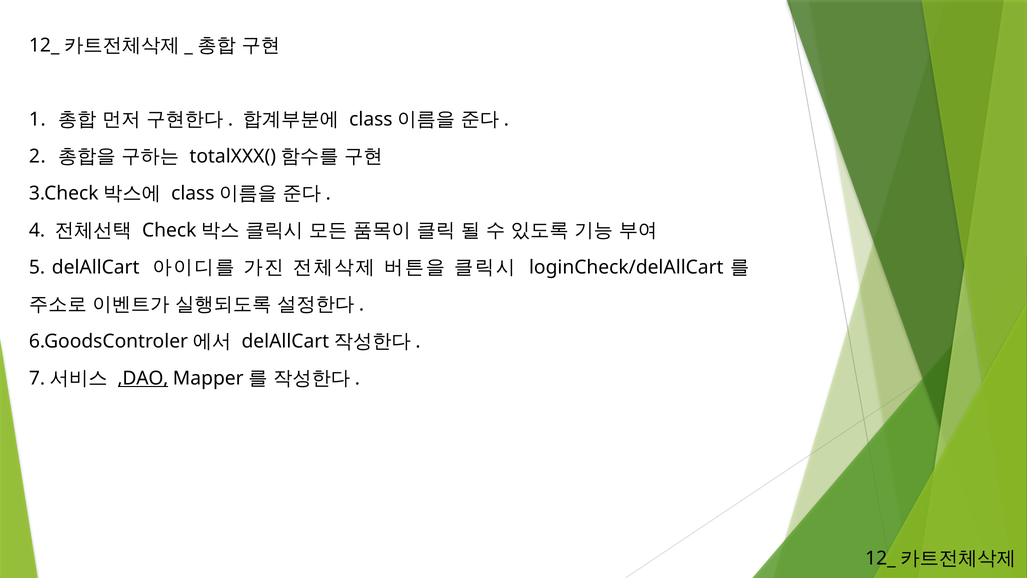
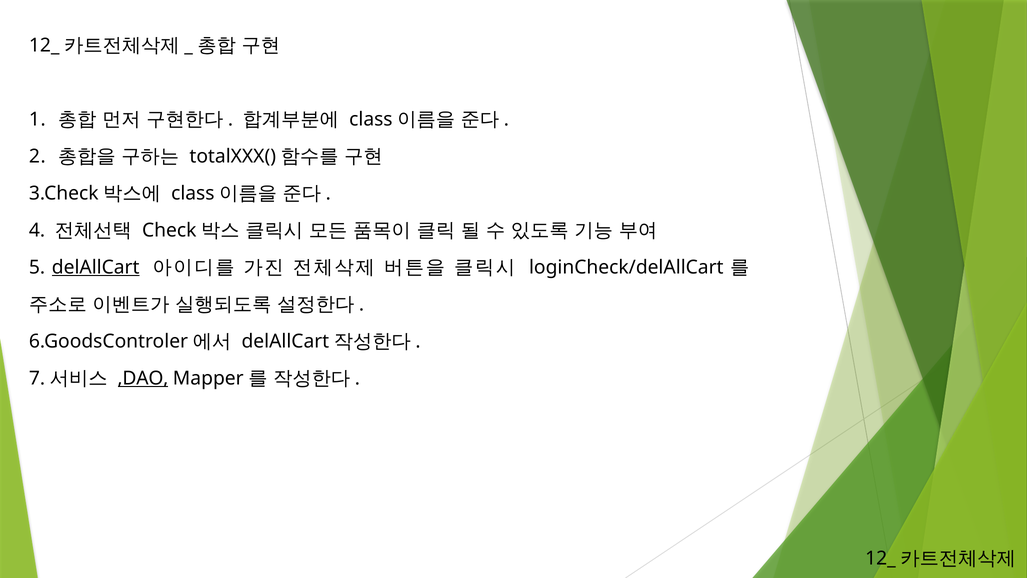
delAllCart underline: none -> present
